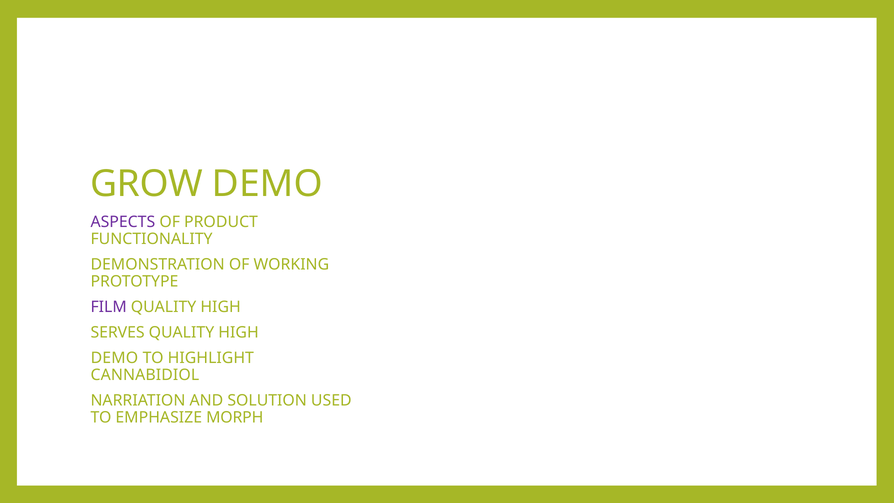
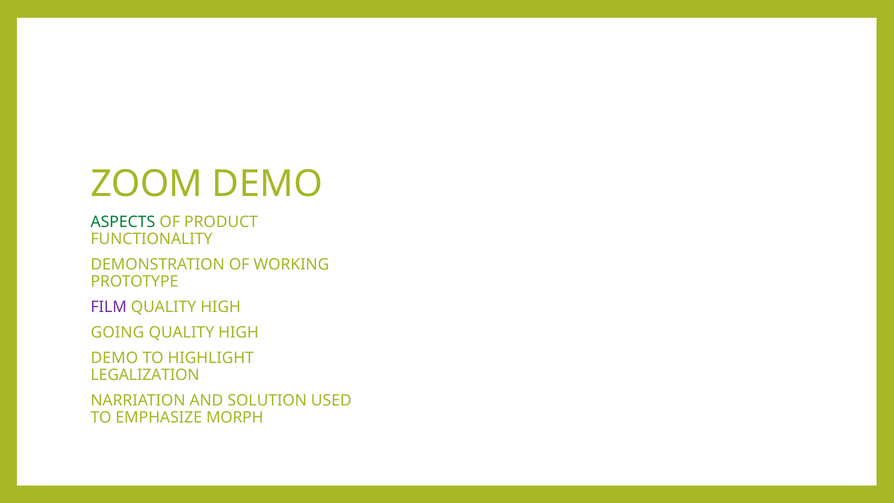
GROW: GROW -> ZOOM
ASPECTS colour: purple -> green
SERVES: SERVES -> GOING
CANNABIDIOL: CANNABIDIOL -> LEGALIZATION
